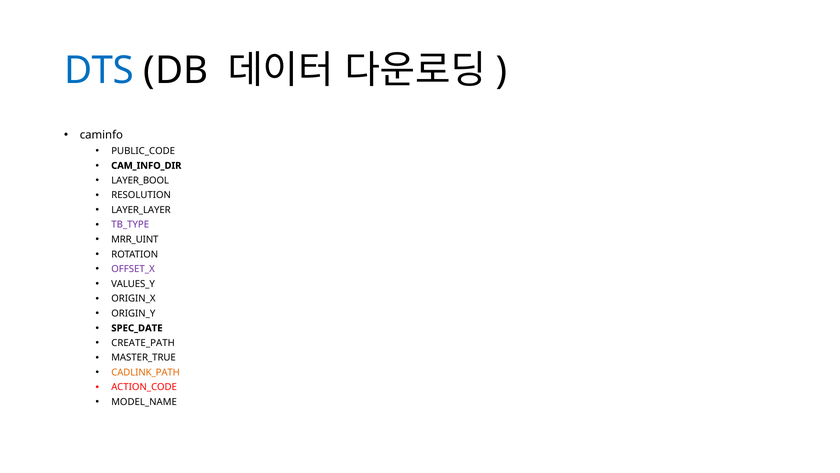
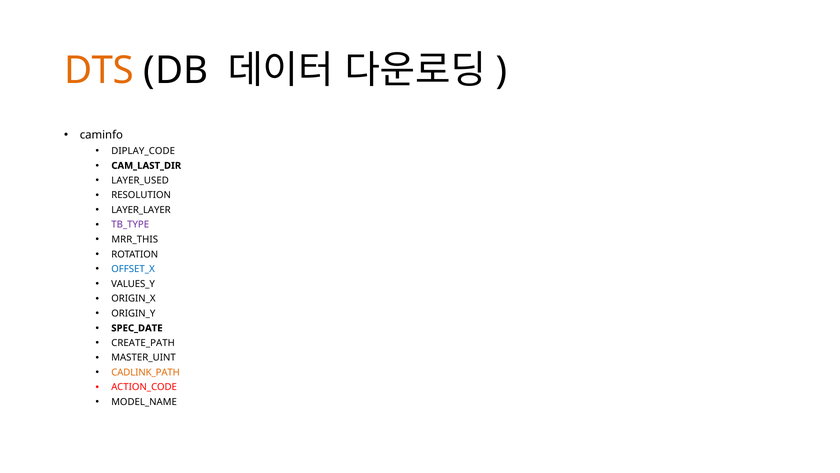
DTS colour: blue -> orange
PUBLIC_CODE: PUBLIC_CODE -> DIPLAY_CODE
CAM_INFO_DIR: CAM_INFO_DIR -> CAM_LAST_DIR
LAYER_BOOL: LAYER_BOOL -> LAYER_USED
MRR_UINT: MRR_UINT -> MRR_THIS
OFFSET_X colour: purple -> blue
MASTER_TRUE: MASTER_TRUE -> MASTER_UINT
